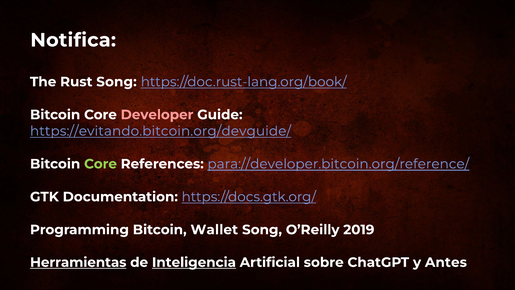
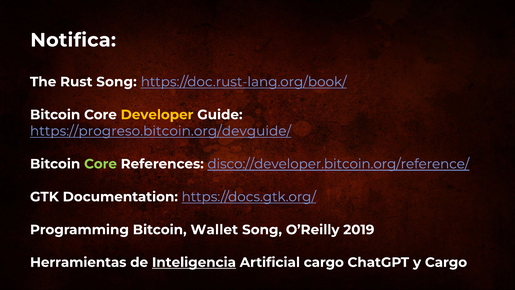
Developer colour: pink -> yellow
https://evitando.bitcoin.org/devguide/: https://evitando.bitcoin.org/devguide/ -> https://progreso.bitcoin.org/devguide/
para://developer.bitcoin.org/reference/: para://developer.bitcoin.org/reference/ -> disco://developer.bitcoin.org/reference/
Herramientas underline: present -> none
Artificial sobre: sobre -> cargo
y Antes: Antes -> Cargo
